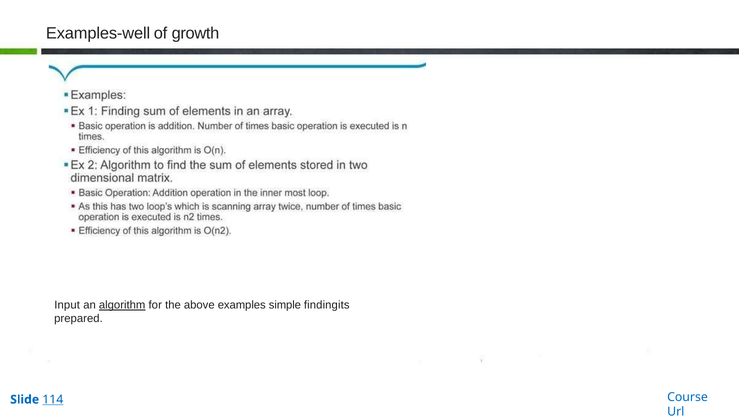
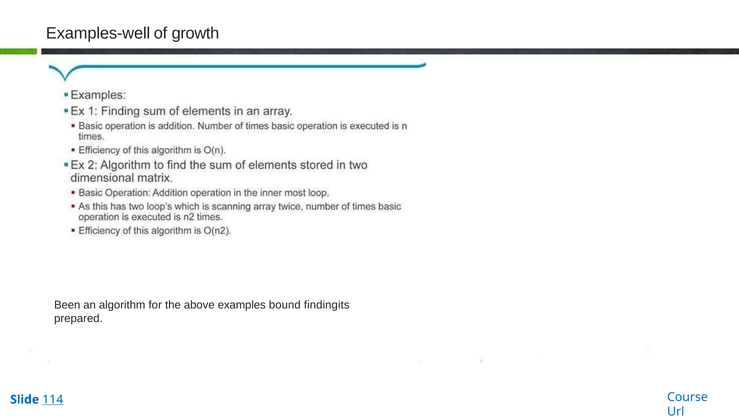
Input: Input -> Been
algorithm underline: present -> none
simple: simple -> bound
